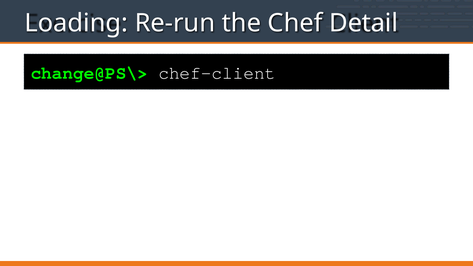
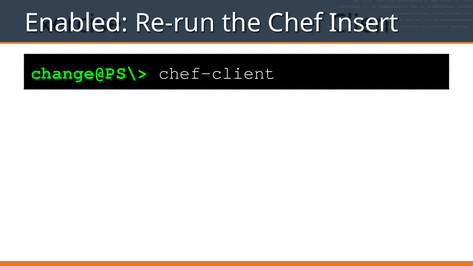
Loading: Loading -> Enabled
Detail: Detail -> Insert
